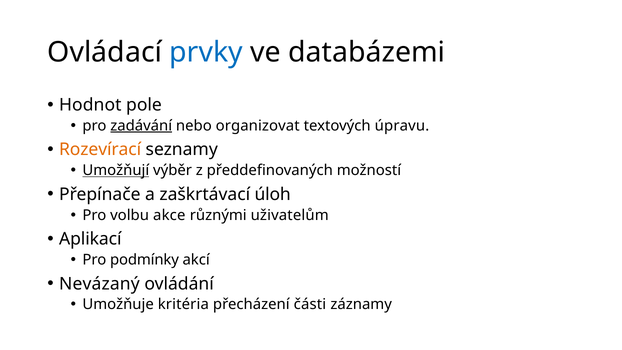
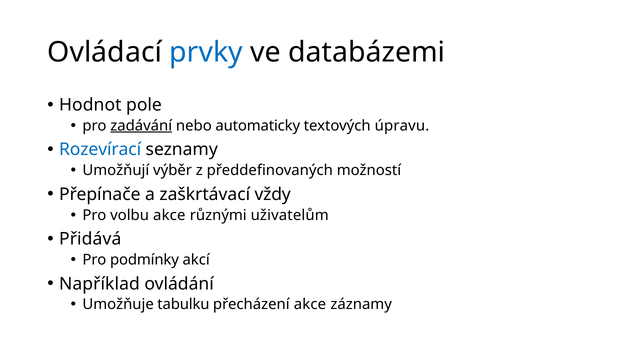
organizovat: organizovat -> automaticky
Rozevírací colour: orange -> blue
Umožňují underline: present -> none
úloh: úloh -> vždy
Aplikací: Aplikací -> Přidává
Nevázaný: Nevázaný -> Například
kritéria: kritéria -> tabulku
přecházení části: části -> akce
